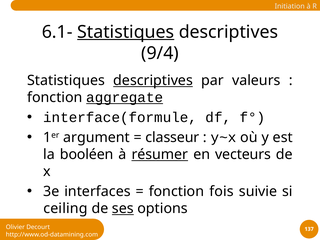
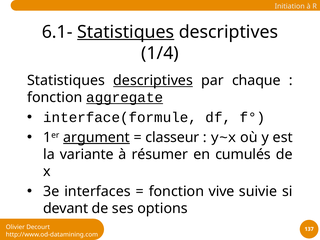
9/4: 9/4 -> 1/4
valeurs: valeurs -> chaque
argument underline: none -> present
booléen: booléen -> variante
résumer underline: present -> none
vecteurs: vecteurs -> cumulés
fois: fois -> vive
ceiling: ceiling -> devant
ses underline: present -> none
